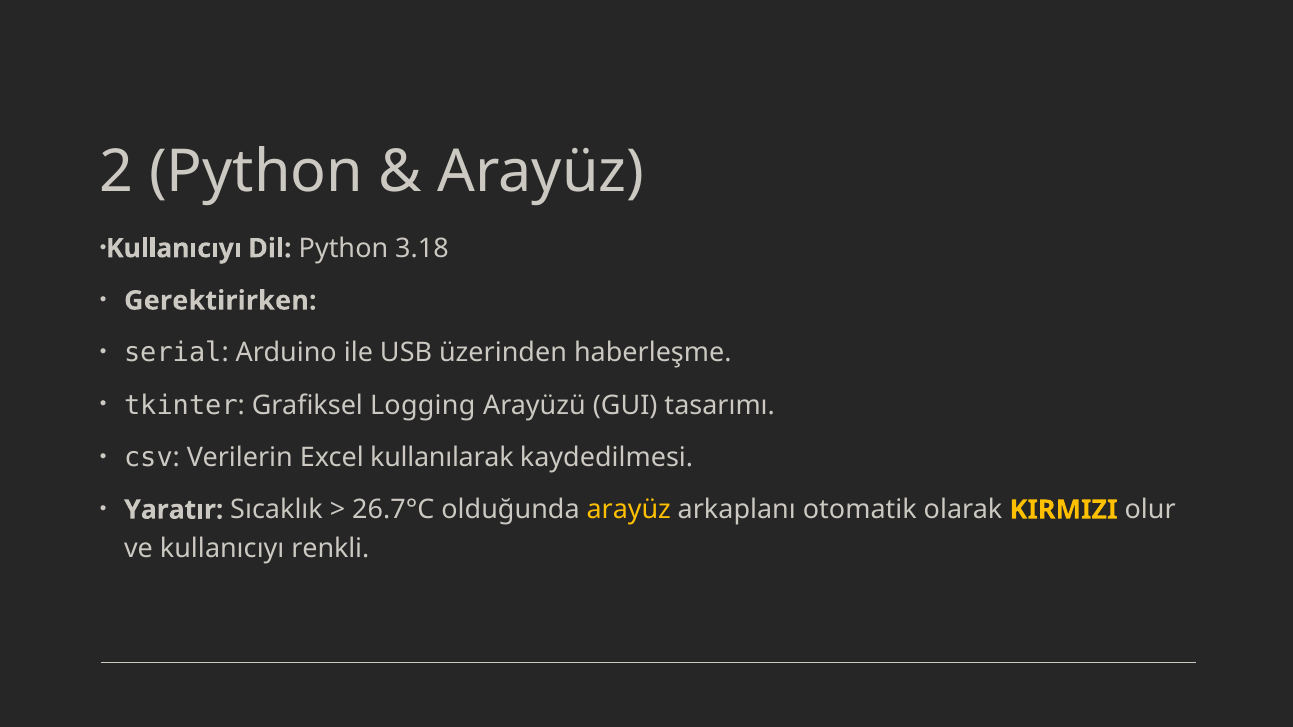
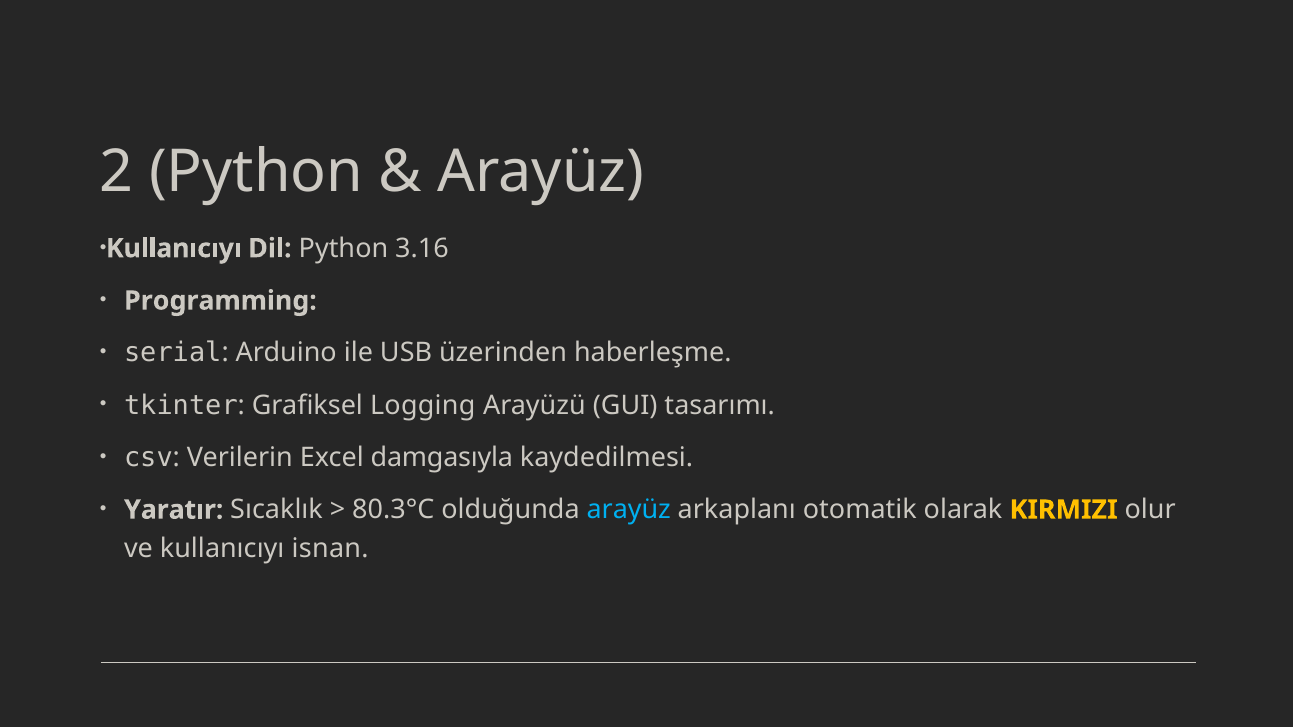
3.18: 3.18 -> 3.16
Gerektirirken: Gerektirirken -> Programming
kullanılarak: kullanılarak -> damgasıyla
26.7°C: 26.7°C -> 80.3°C
arayüz at (629, 510) colour: yellow -> light blue
renkli: renkli -> isnan
